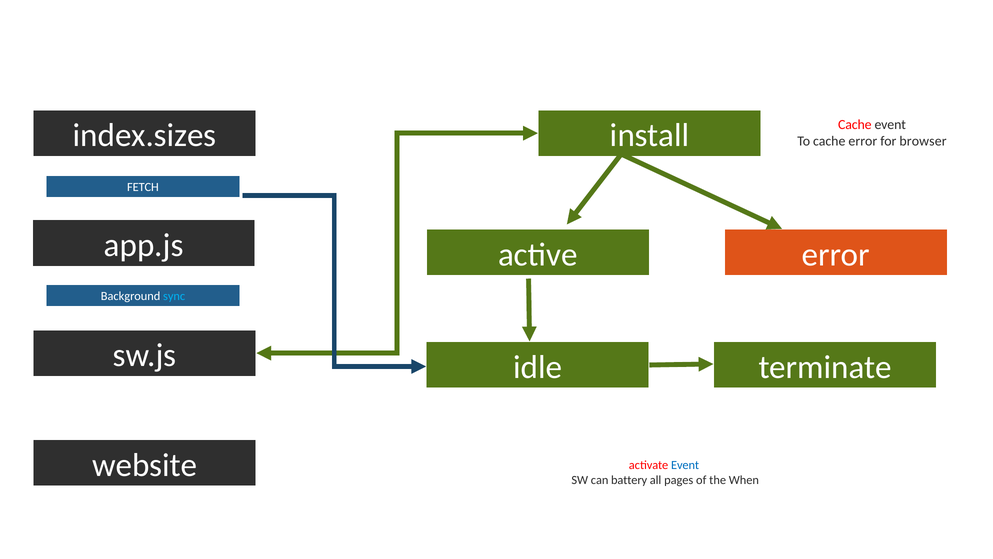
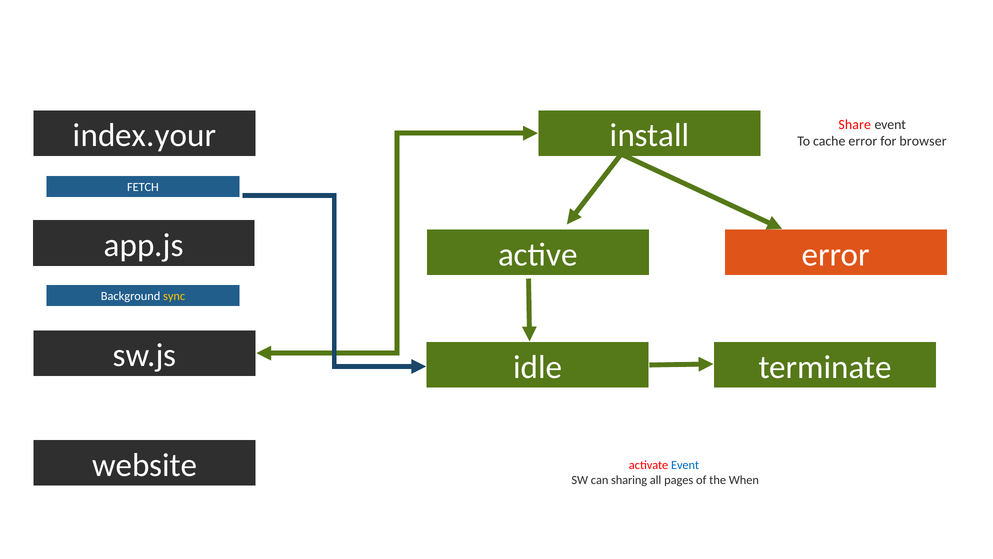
Cache at (855, 124): Cache -> Share
index.sizes: index.sizes -> index.your
sync colour: light blue -> yellow
battery: battery -> sharing
